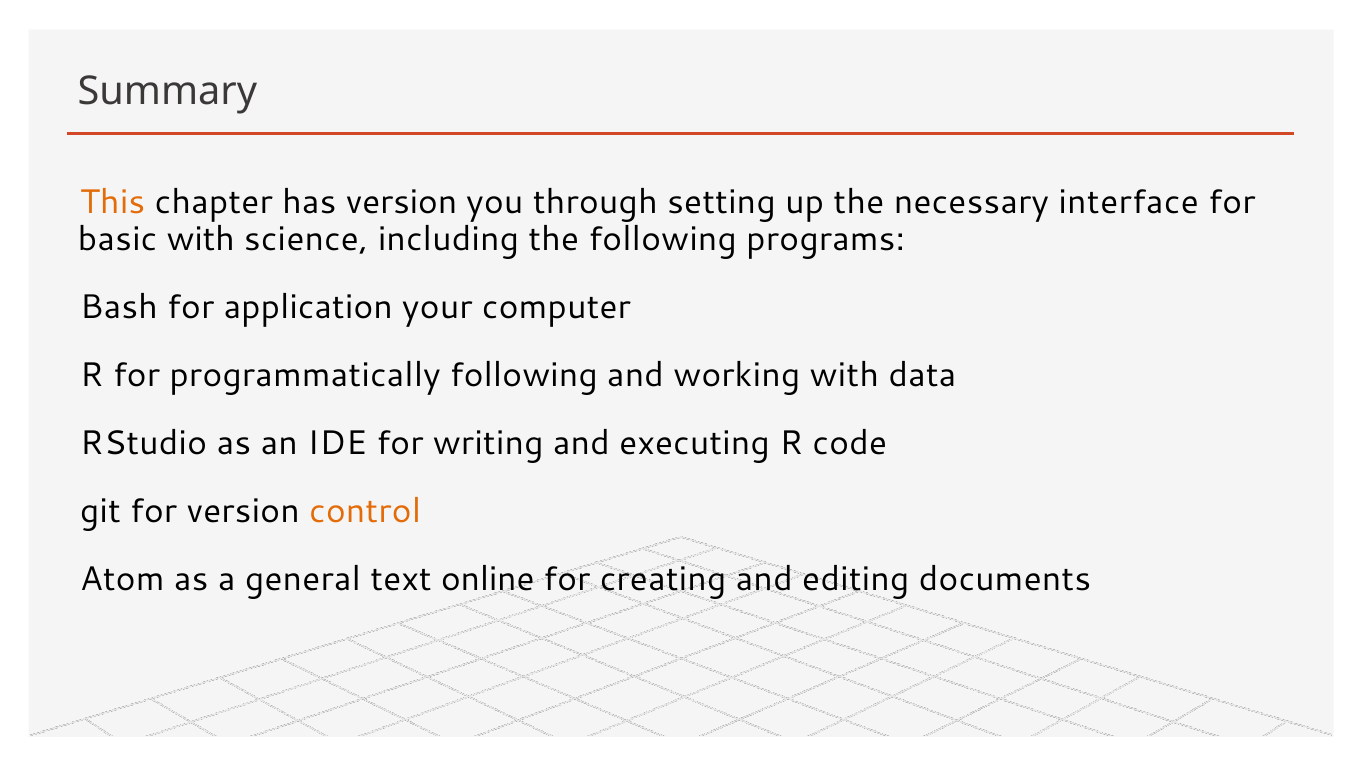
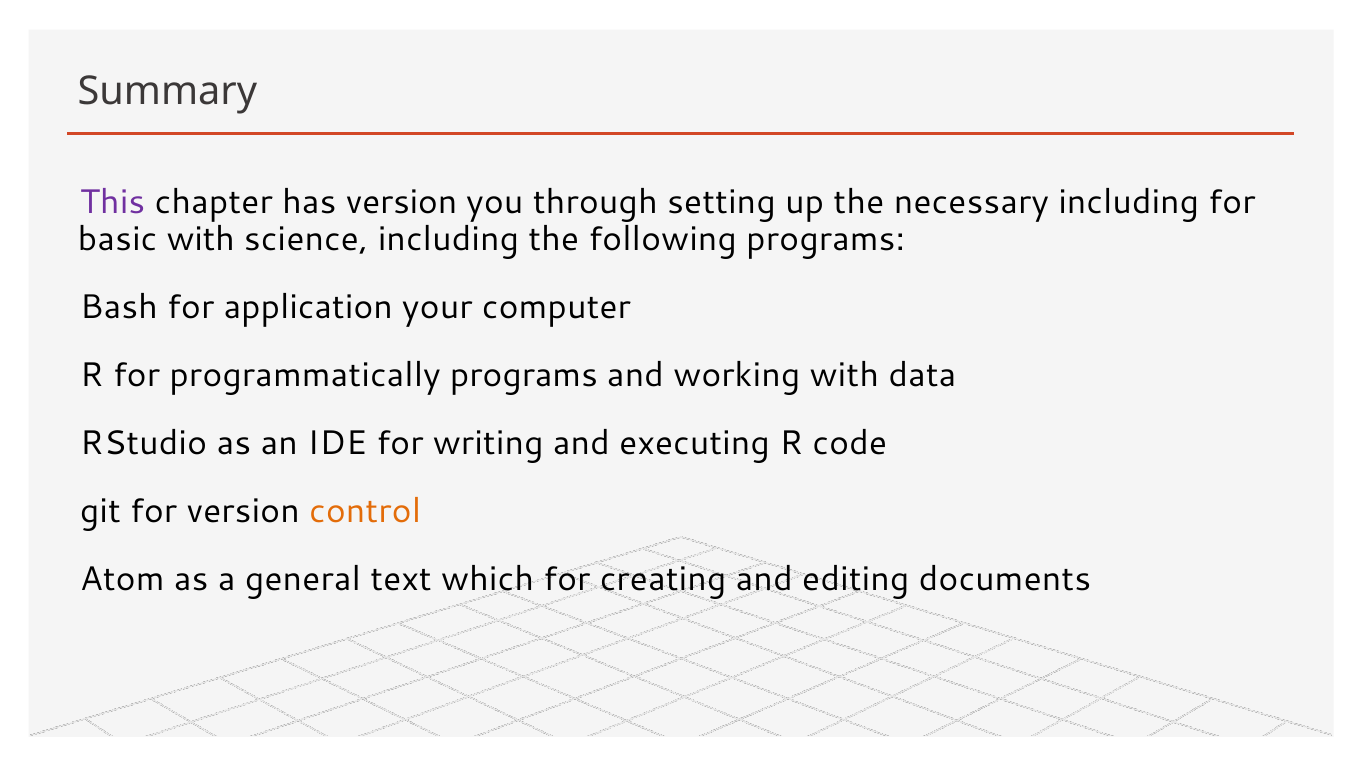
This colour: orange -> purple
necessary interface: interface -> including
programmatically following: following -> programs
online: online -> which
